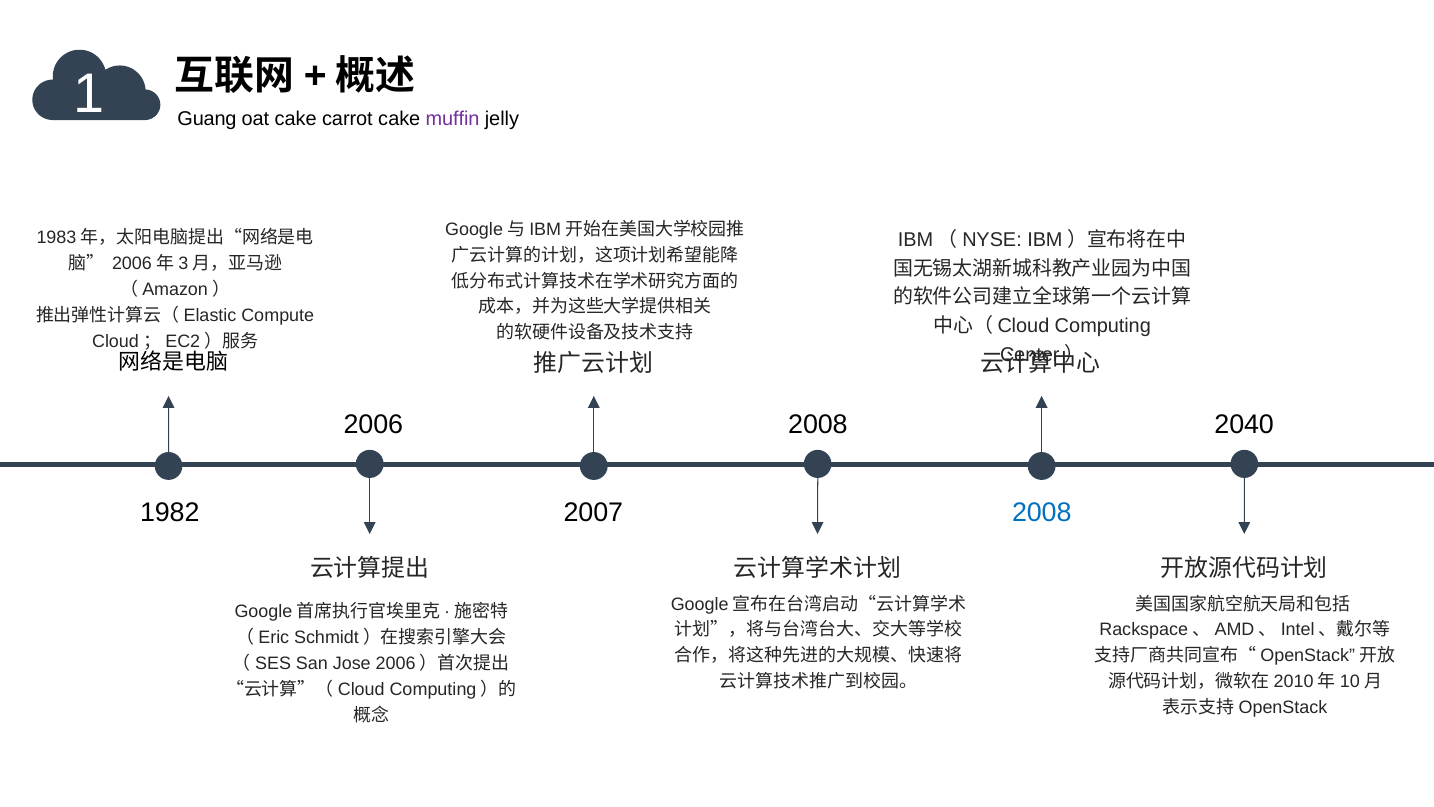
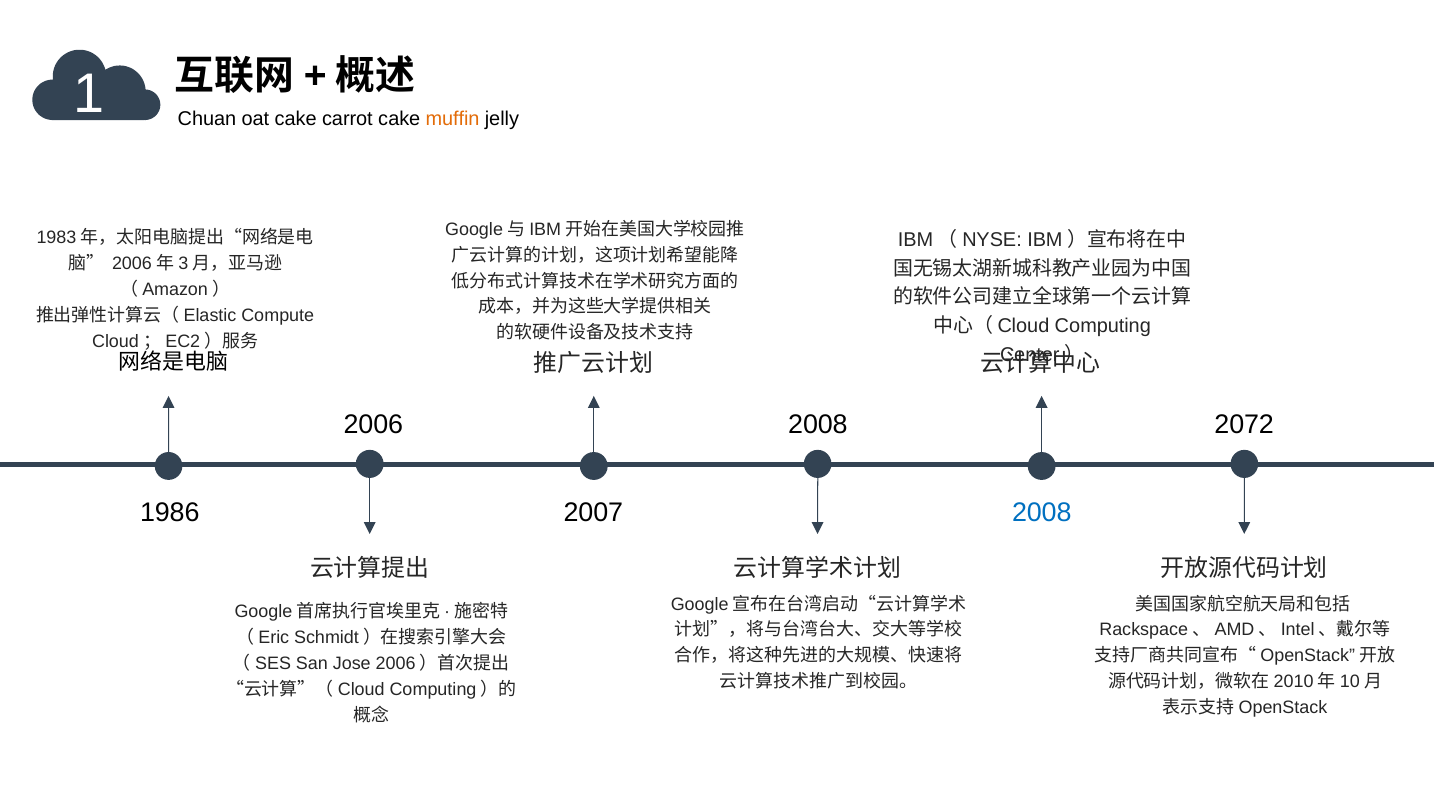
Guang: Guang -> Chuan
muffin colour: purple -> orange
2040: 2040 -> 2072
1982: 1982 -> 1986
